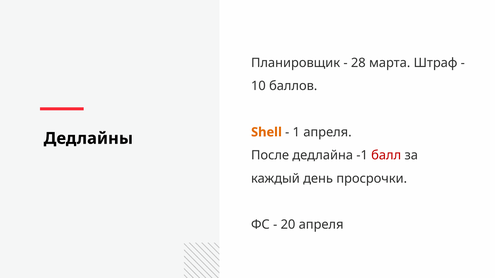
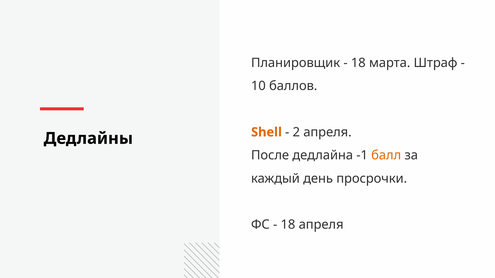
28 at (358, 63): 28 -> 18
1: 1 -> 2
балл colour: red -> orange
20 at (288, 225): 20 -> 18
